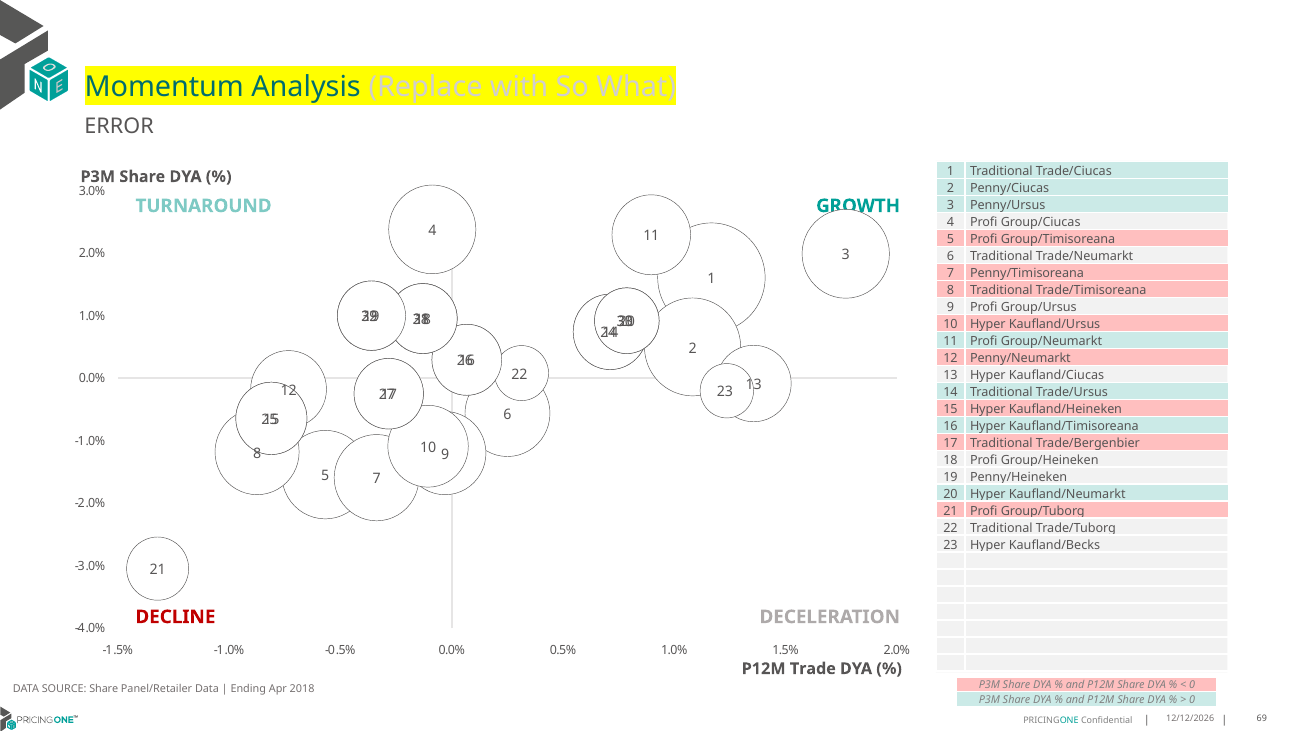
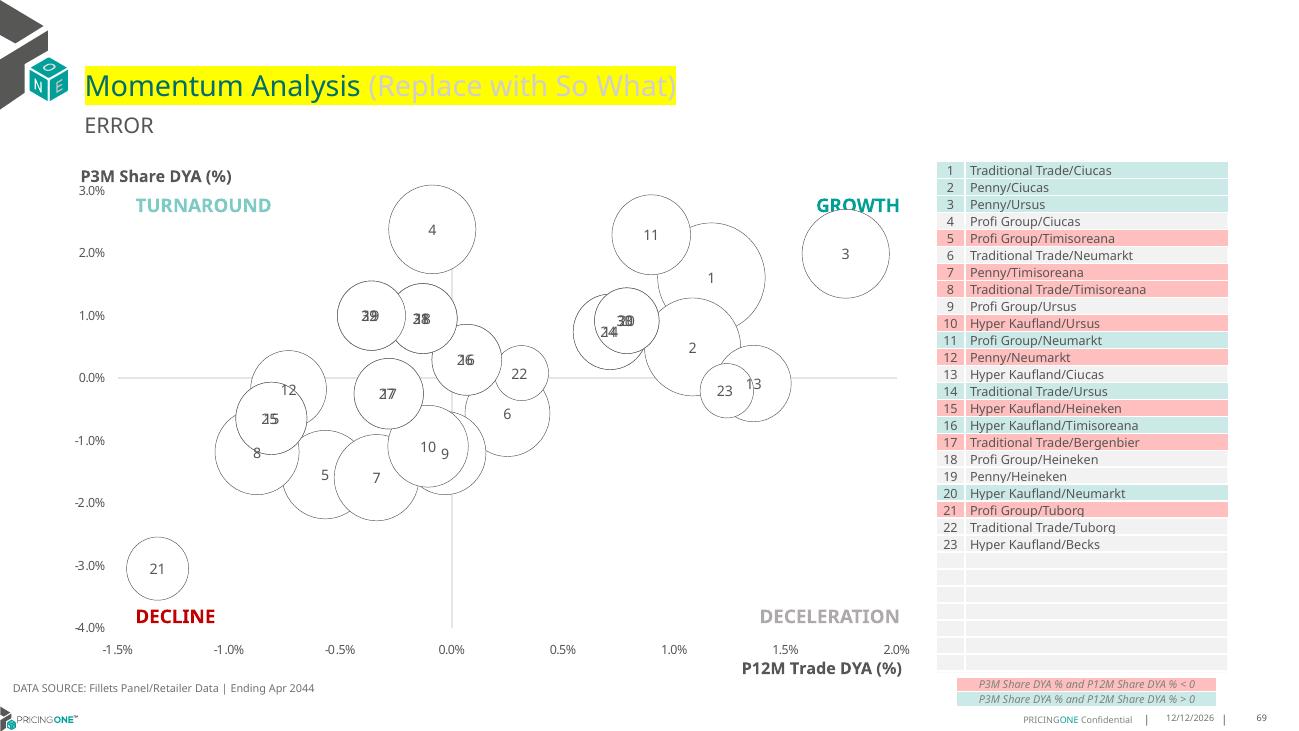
SOURCE Share: Share -> Fillets
2018: 2018 -> 2044
